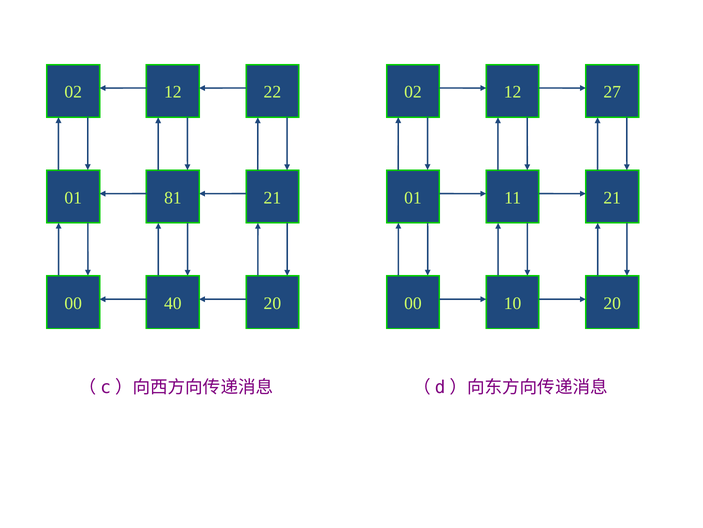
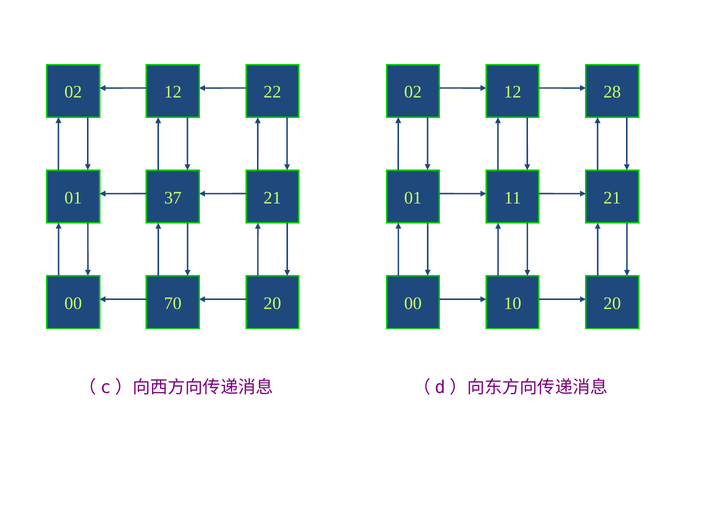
27: 27 -> 28
81: 81 -> 37
40: 40 -> 70
